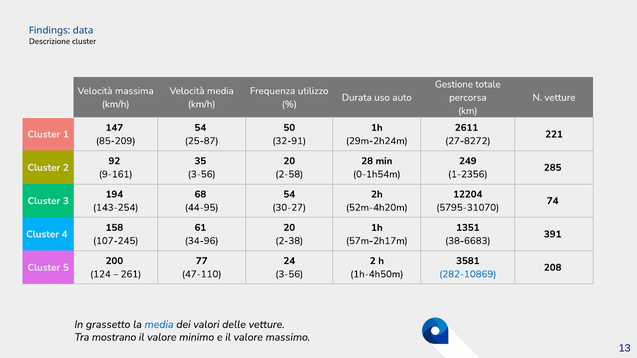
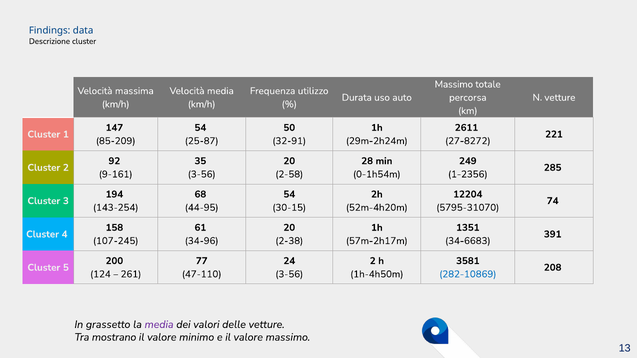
Gestione at (454, 84): Gestione -> Massimo
30-27: 30-27 -> 30-15
38-6683: 38-6683 -> 34-6683
media at (159, 325) colour: blue -> purple
